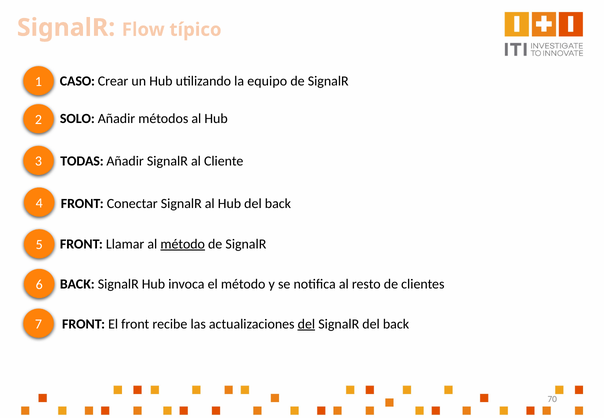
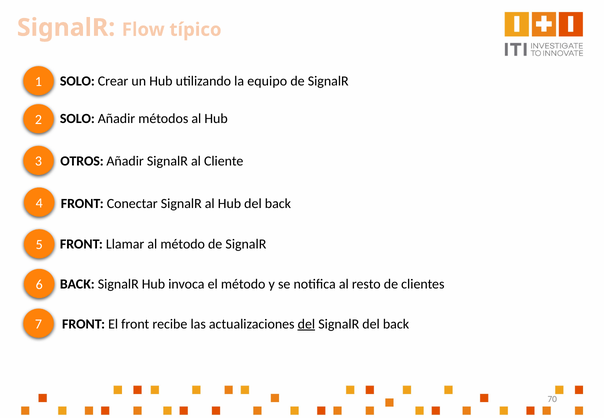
CASO at (77, 81): CASO -> SOLO
TODAS: TODAS -> OTROS
método at (183, 244) underline: present -> none
